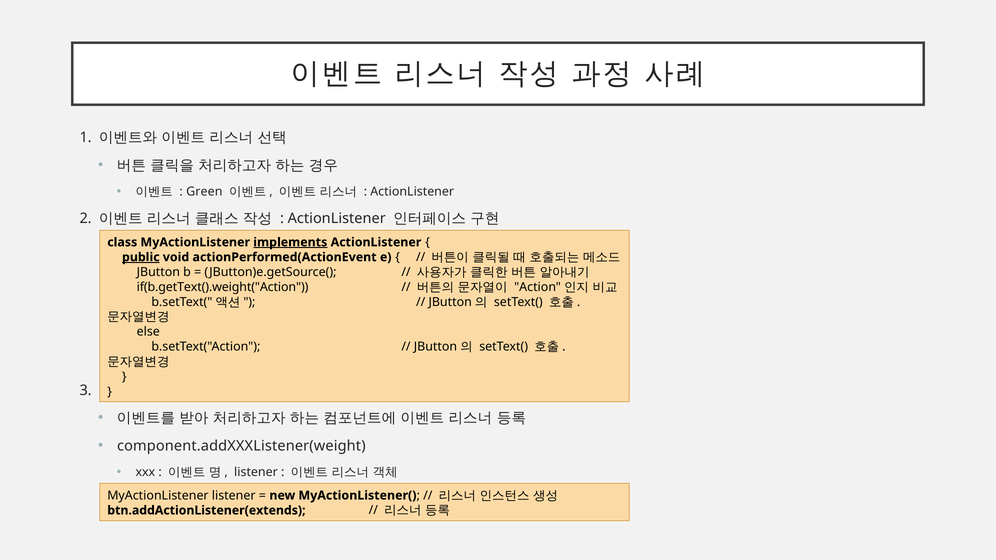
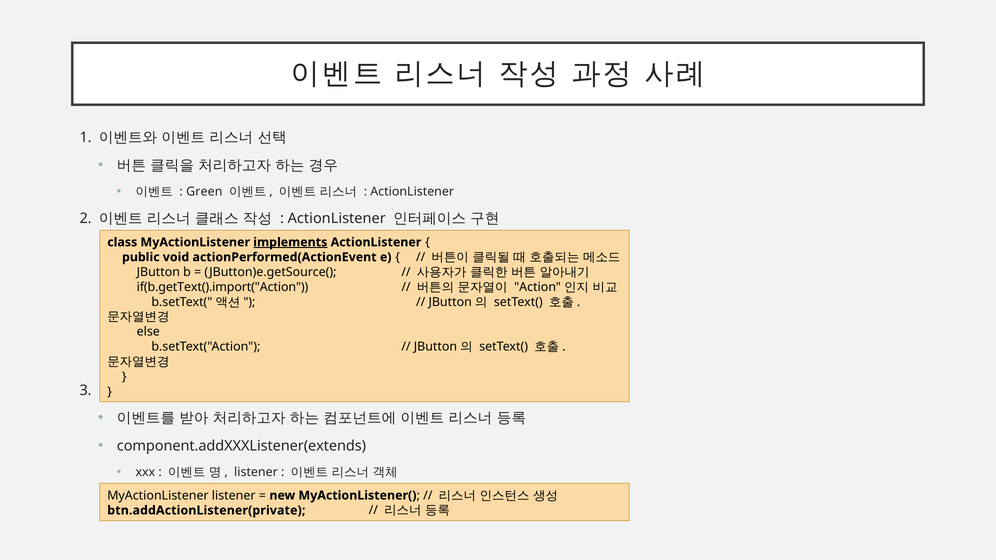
public underline: present -> none
if(b.getText().weight("Action: if(b.getText().weight("Action -> if(b.getText().import("Action
component.addXXXListener(weight: component.addXXXListener(weight -> component.addXXXListener(extends
btn.addActionListener(extends: btn.addActionListener(extends -> btn.addActionListener(private
